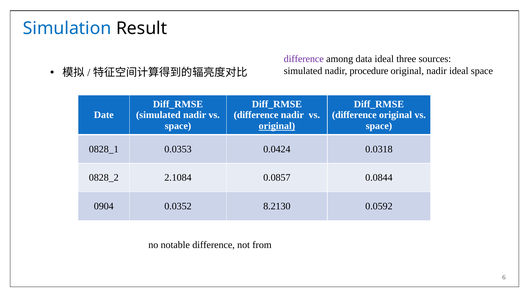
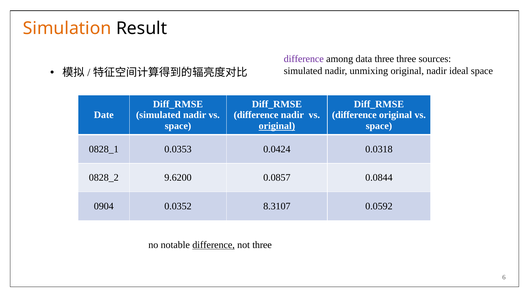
Simulation colour: blue -> orange
data ideal: ideal -> three
procedure: procedure -> unmixing
2.1084: 2.1084 -> 9.6200
8.2130: 8.2130 -> 8.3107
difference at (214, 245) underline: none -> present
not from: from -> three
